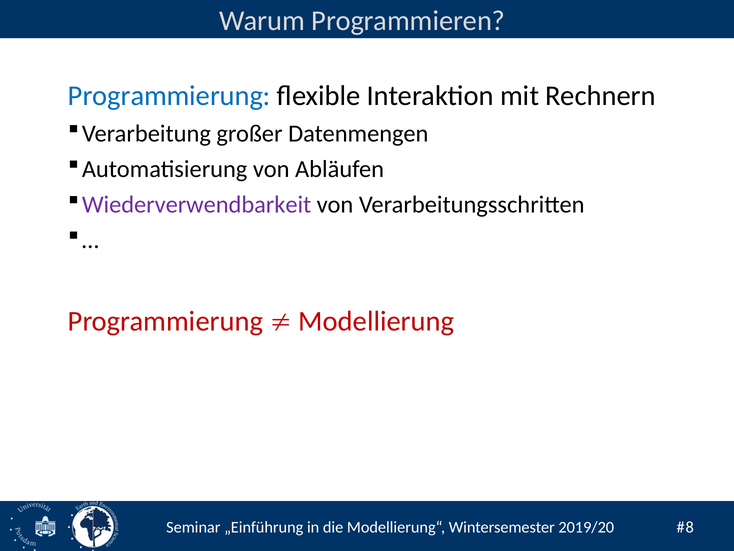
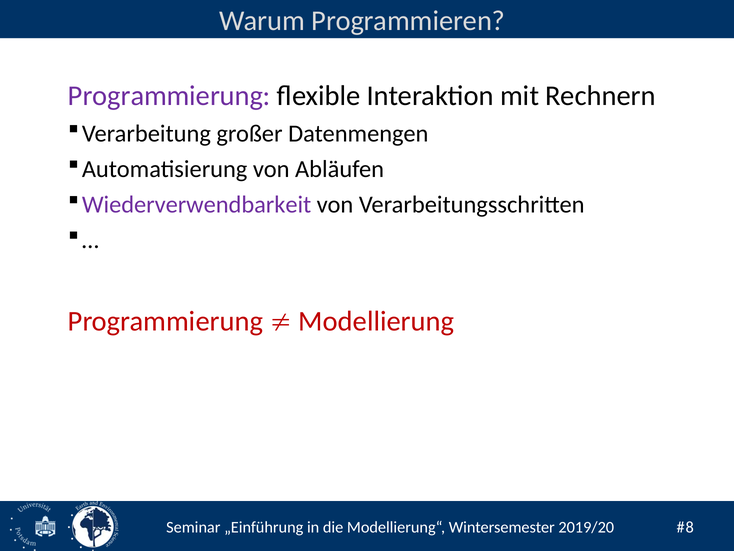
Programmierung at (169, 96) colour: blue -> purple
